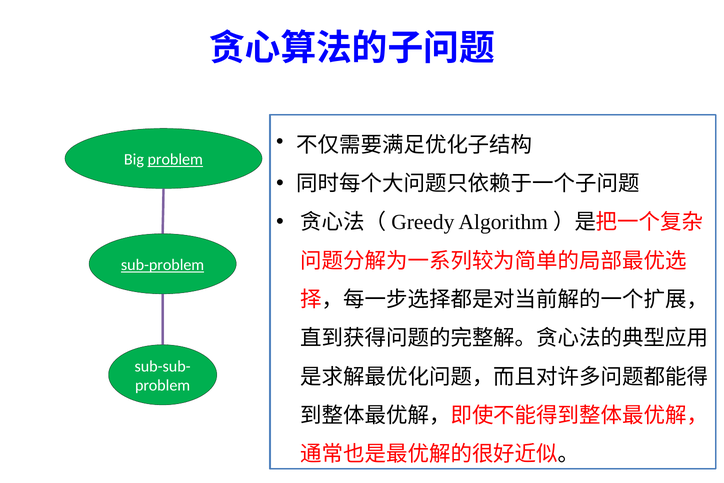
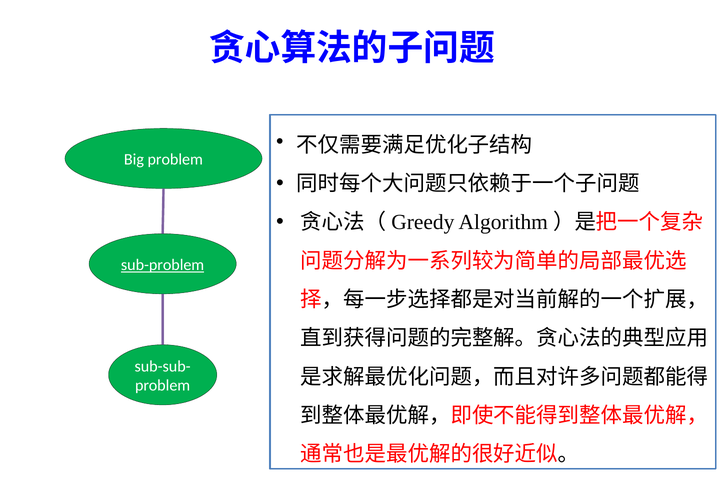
problem at (175, 159) underline: present -> none
